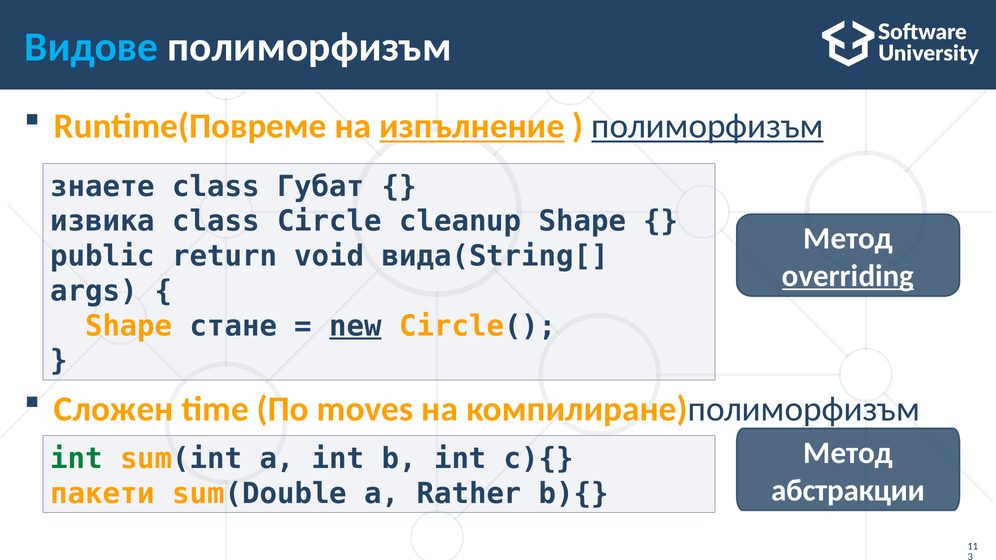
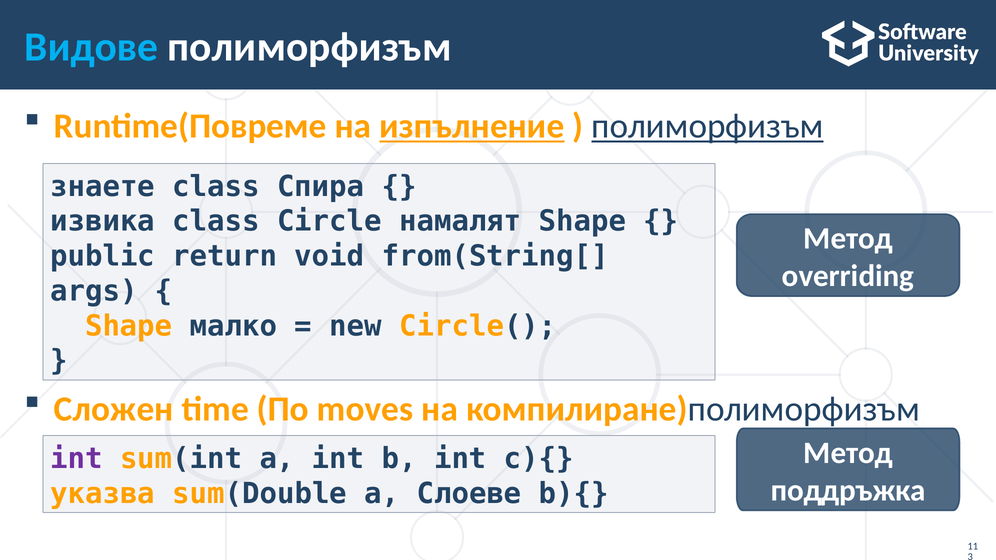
Губат: Губат -> Спира
cleanup: cleanup -> намалят
вида(String[: вида(String[ -> from(String[
overriding underline: present -> none
стане: стане -> малко
new underline: present -> none
int at (76, 459) colour: green -> purple
абстракции: абстракции -> поддръжка
пакети: пакети -> указва
Rather: Rather -> Слоеве
